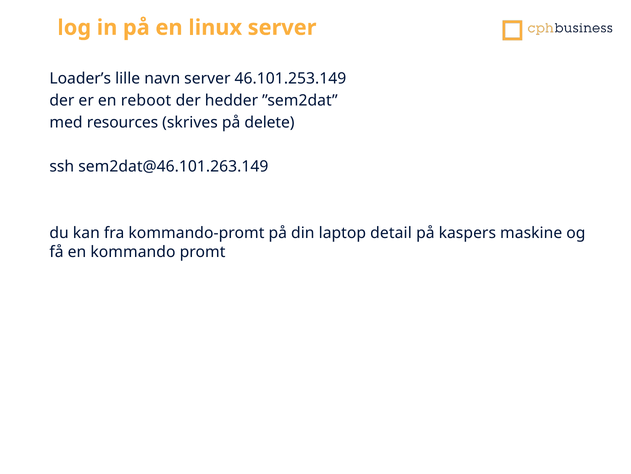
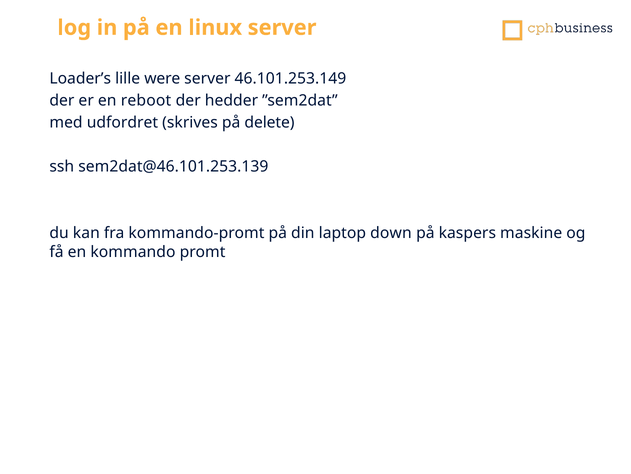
navn: navn -> were
resources: resources -> udfordret
sem2dat@46.101.263.149: sem2dat@46.101.263.149 -> sem2dat@46.101.253.139
detail: detail -> down
